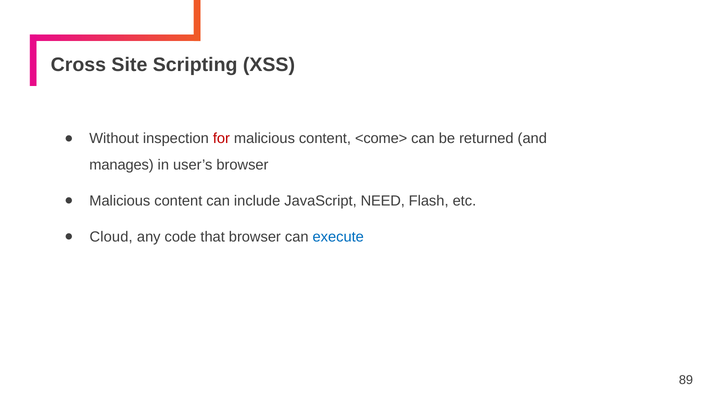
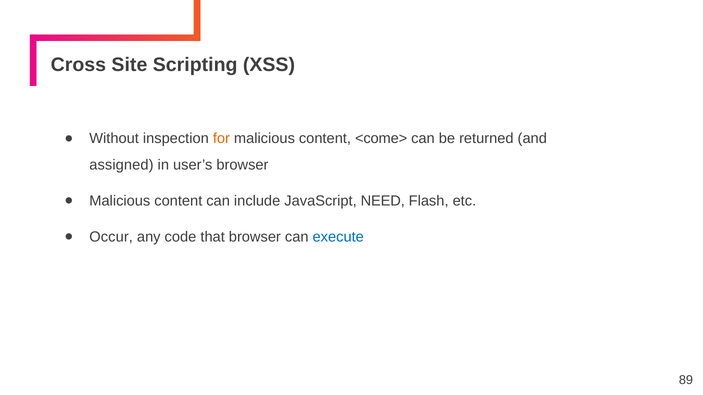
for colour: red -> orange
manages: manages -> assigned
Cloud: Cloud -> Occur
